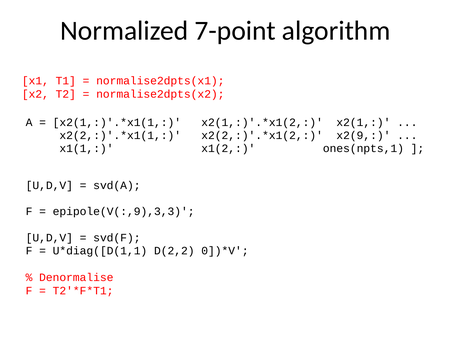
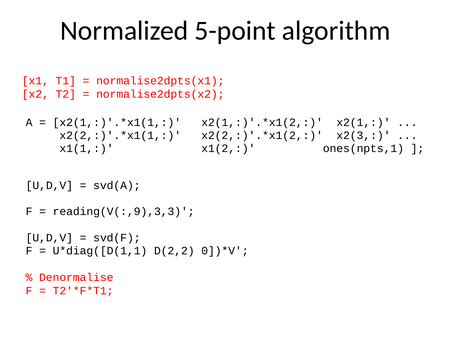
7-point: 7-point -> 5-point
x2(9: x2(9 -> x2(3
epipole(V(:,9),3,3: epipole(V(:,9),3,3 -> reading(V(:,9),3,3
